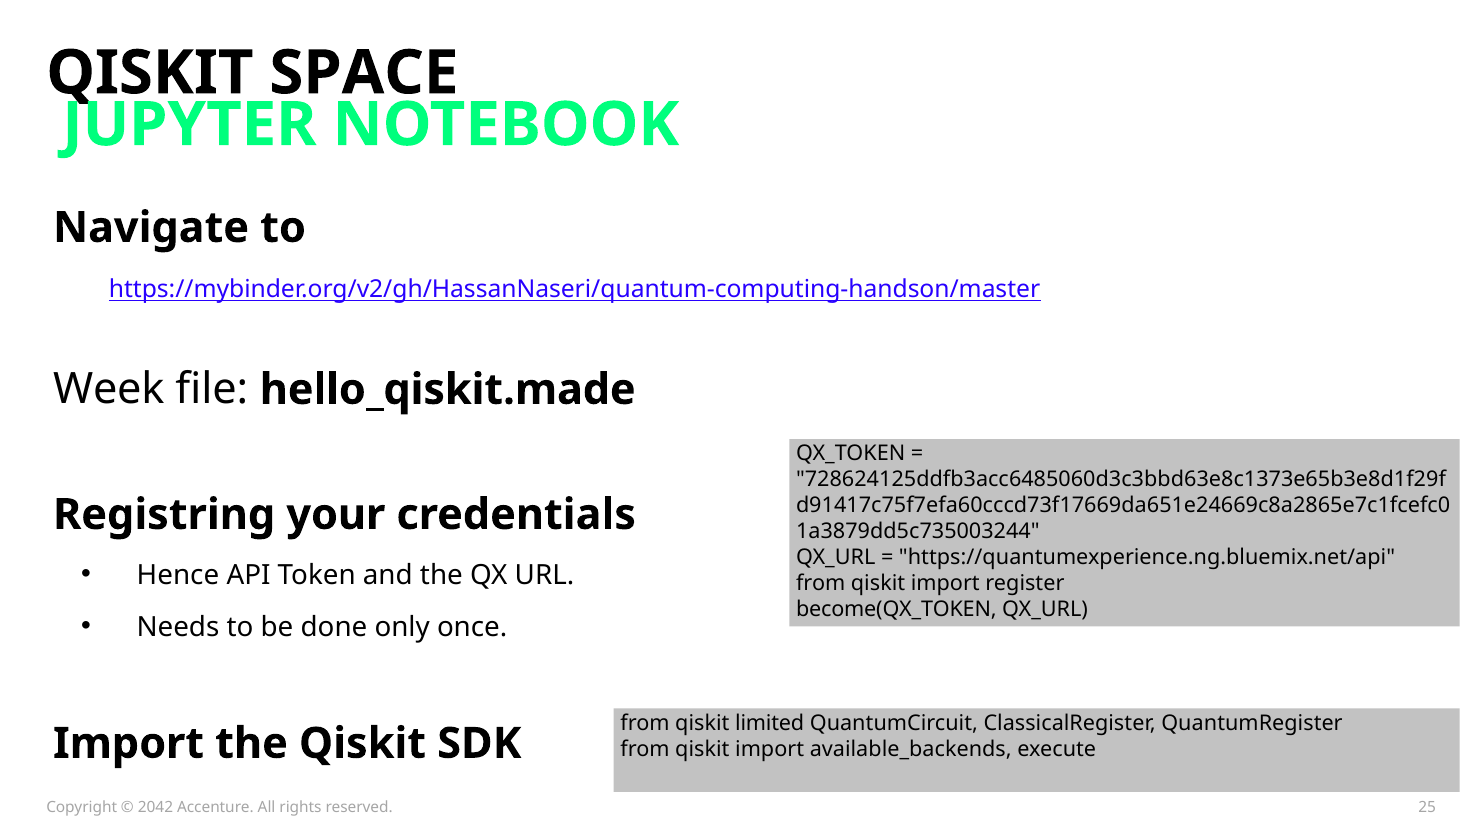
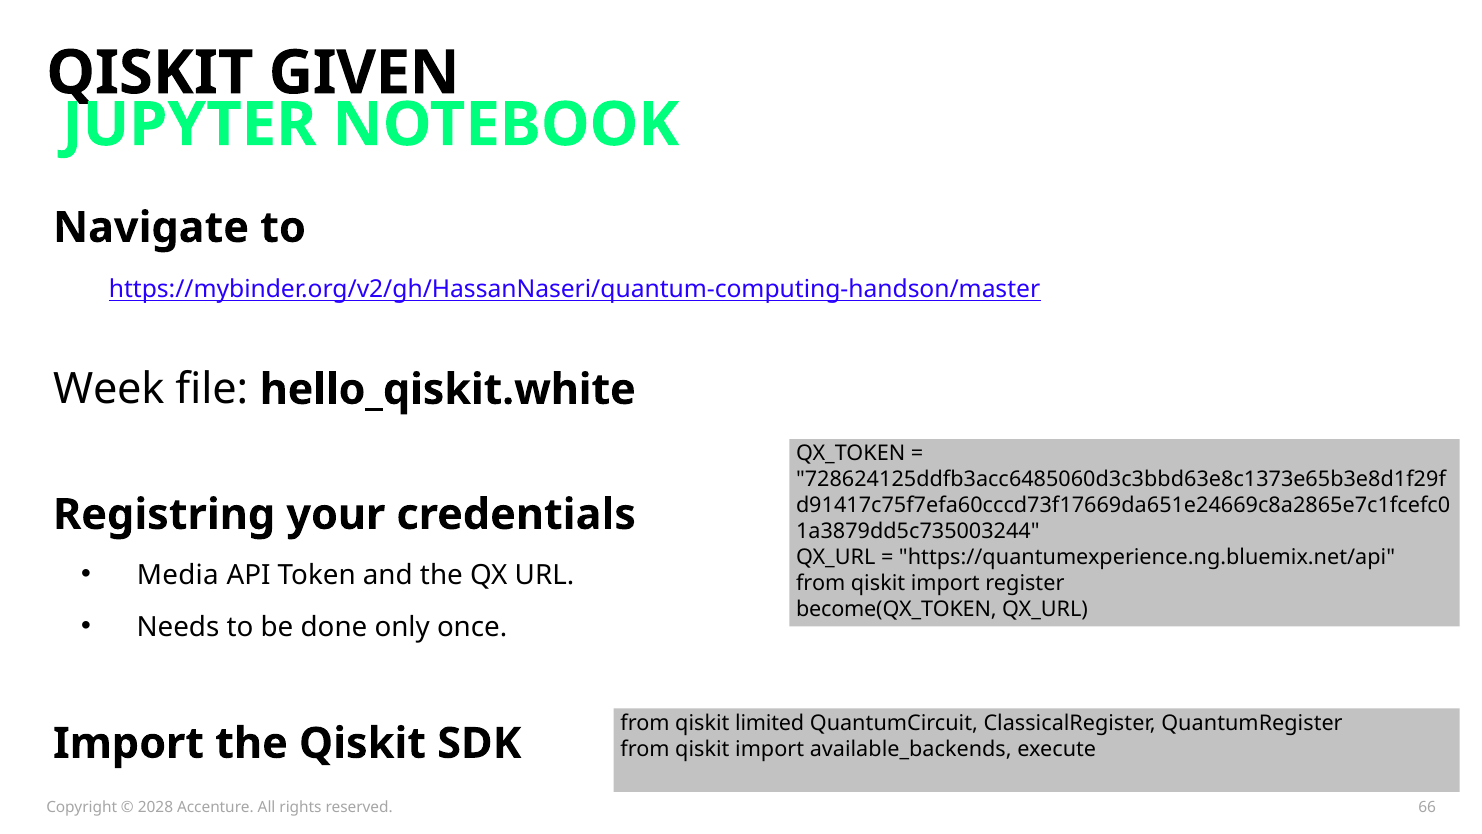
SPACE: SPACE -> GIVEN
hello_qiskit.made: hello_qiskit.made -> hello_qiskit.white
Hence: Hence -> Media
2042: 2042 -> 2028
25: 25 -> 66
